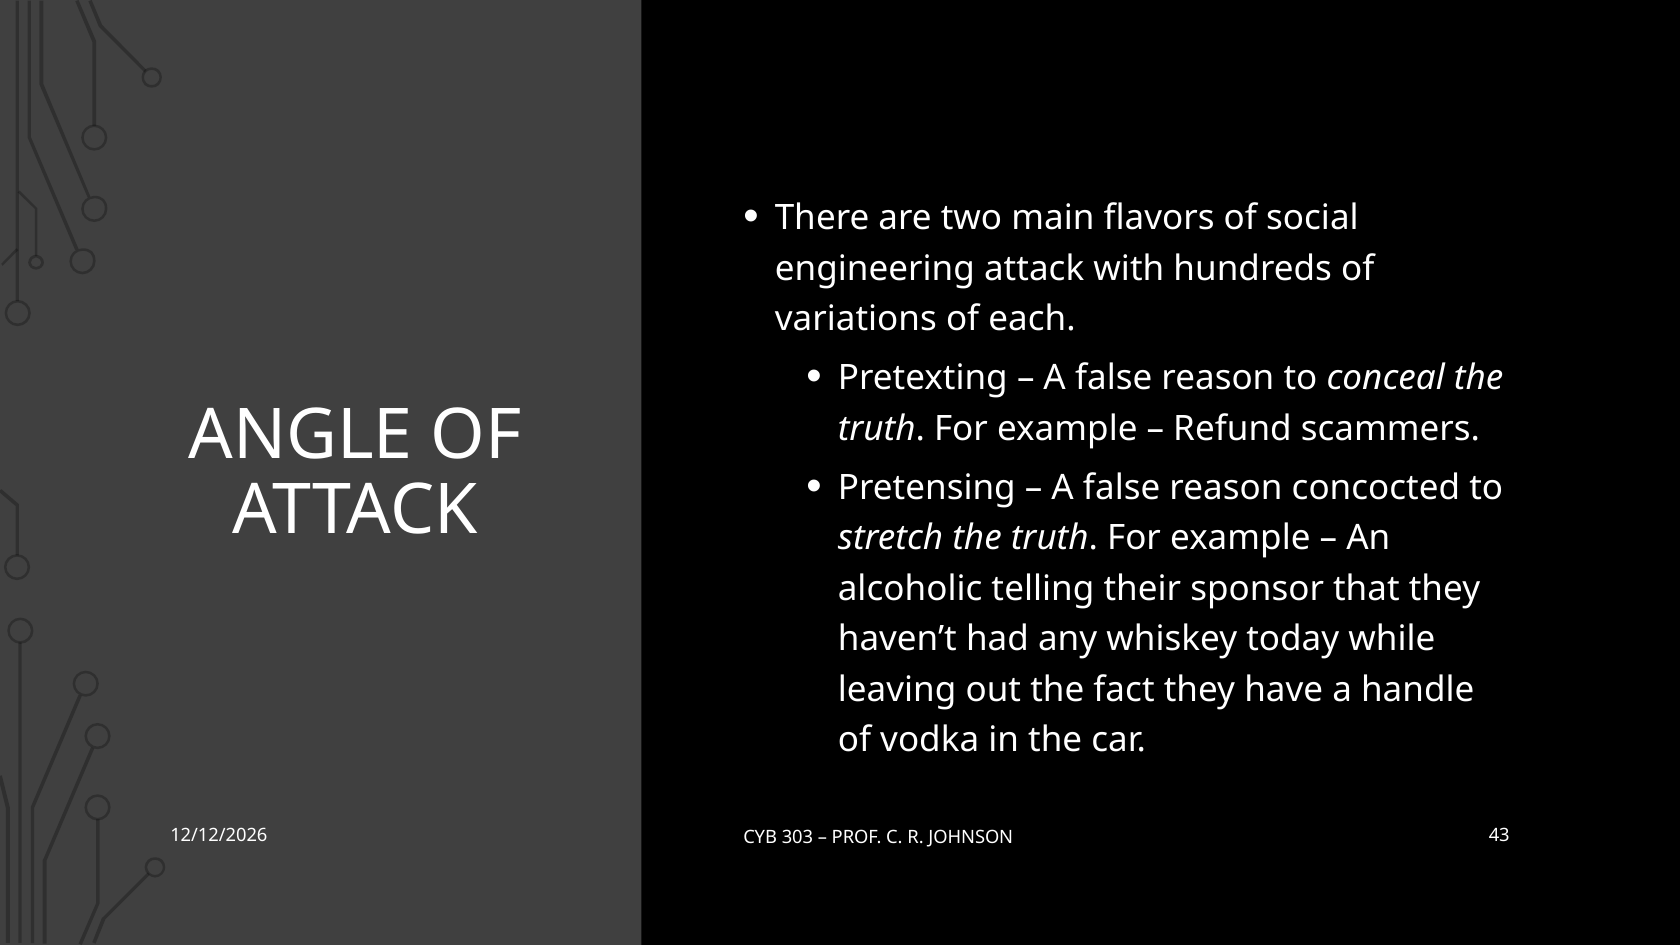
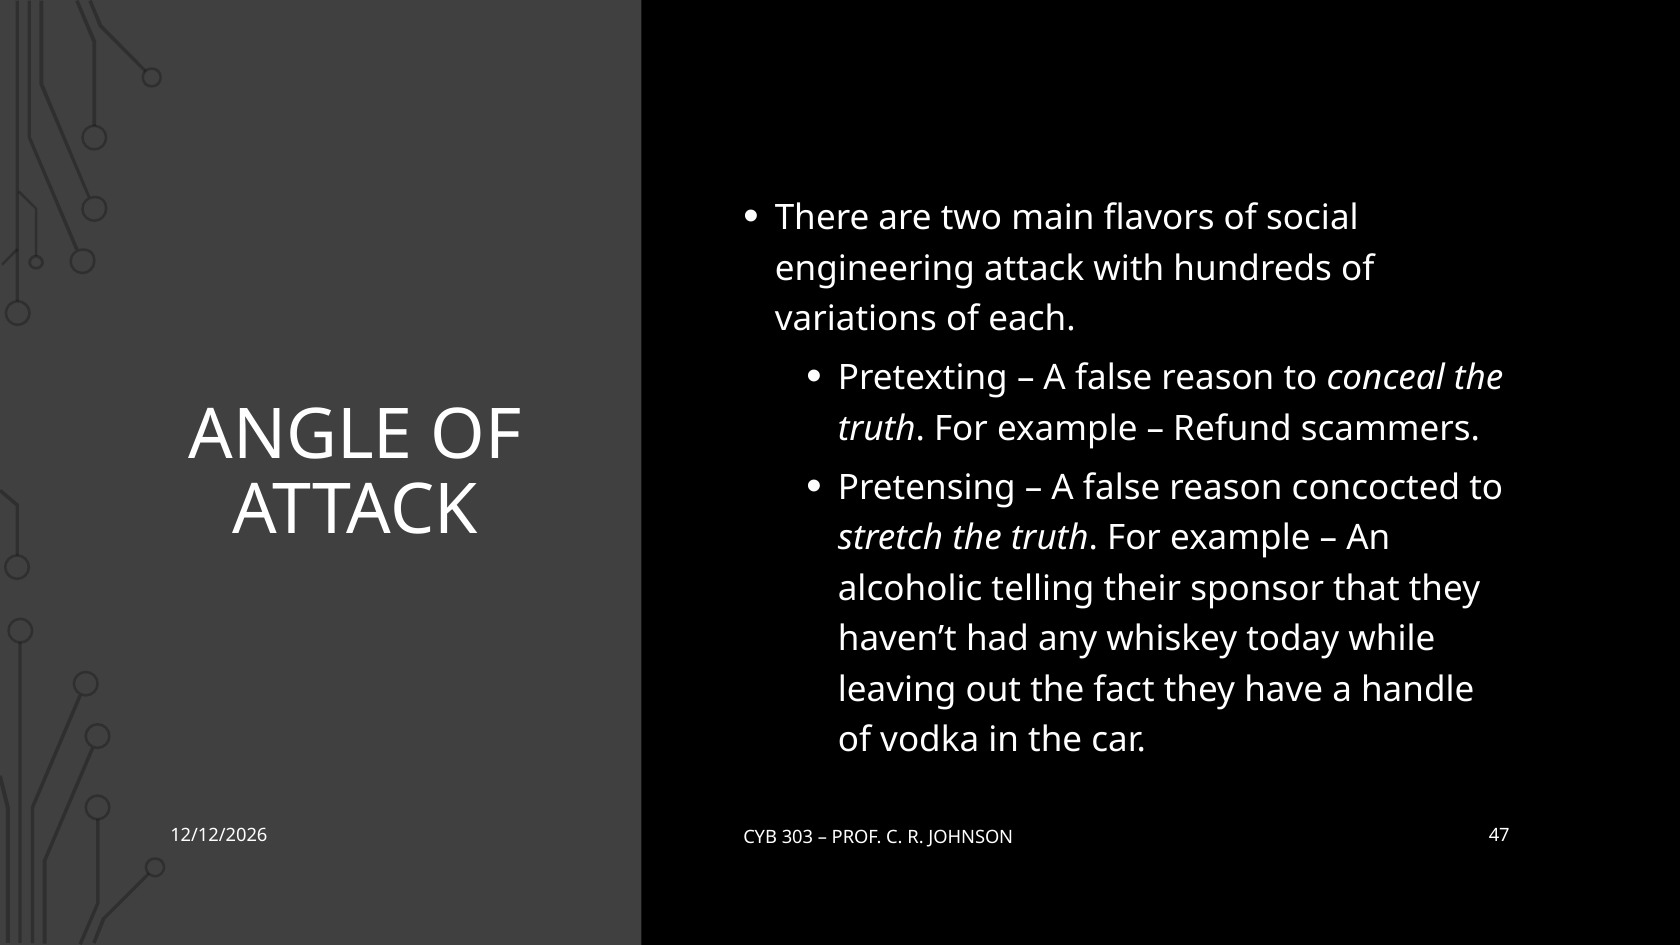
43: 43 -> 47
